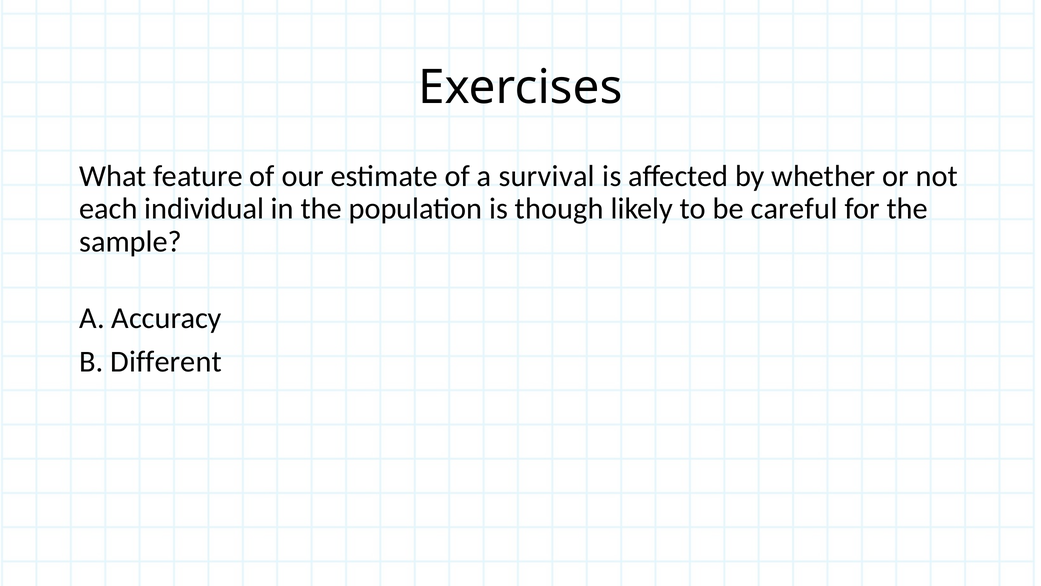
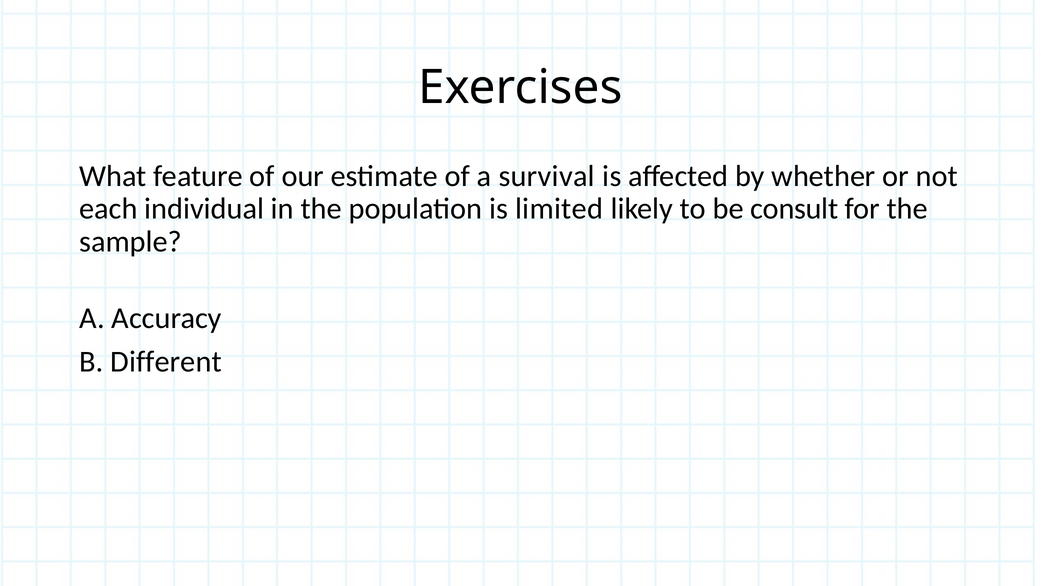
though: though -> limited
careful: careful -> consult
